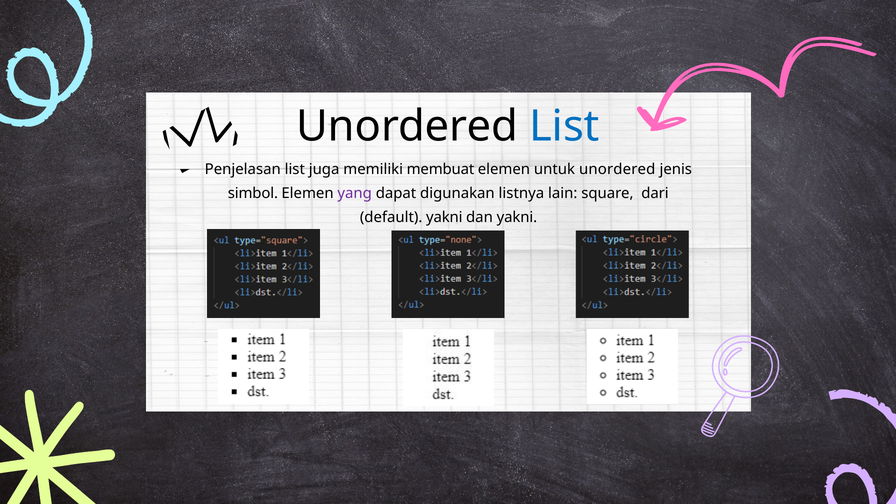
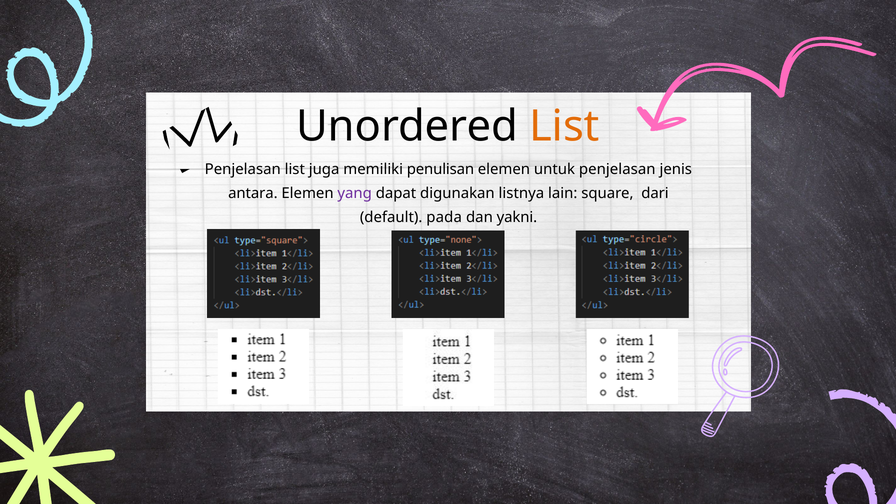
List at (564, 127) colour: blue -> orange
membuat: membuat -> penulisan
untuk unordered: unordered -> penjelasan
simbol: simbol -> antara
default yakni: yakni -> pada
